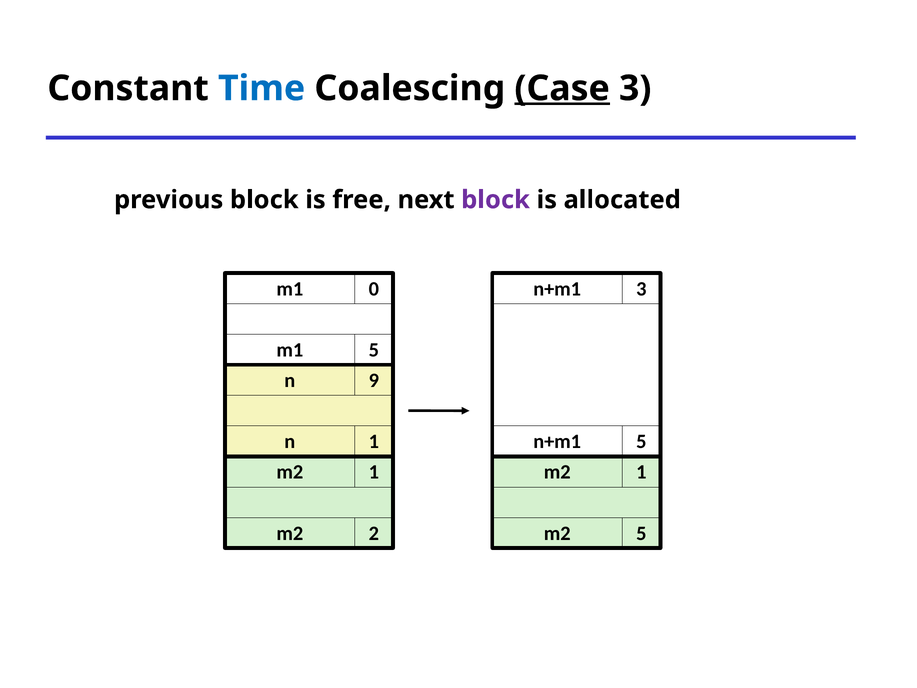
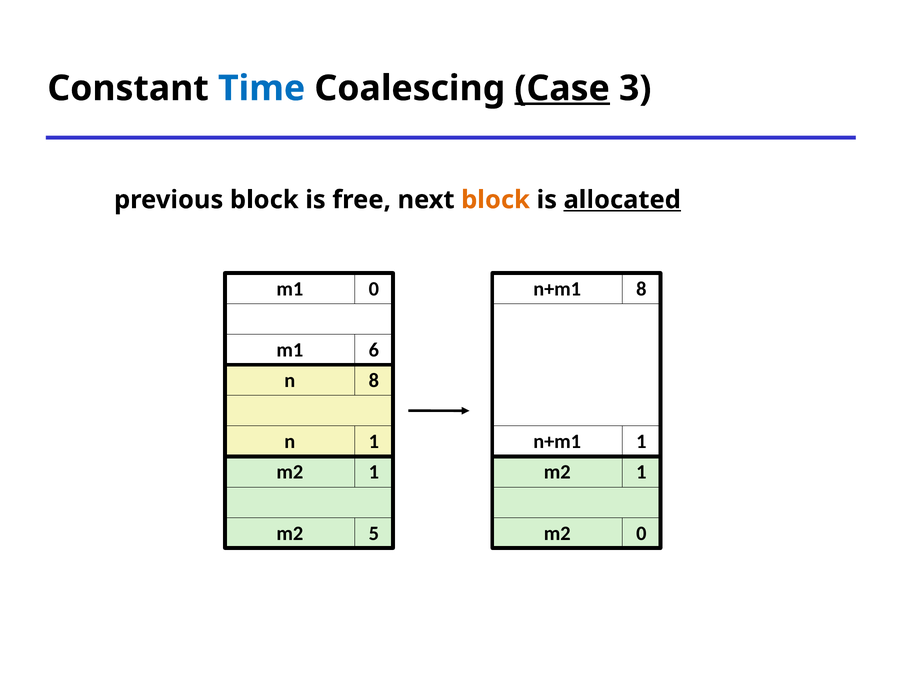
block at (496, 200) colour: purple -> orange
allocated underline: none -> present
n+m1 3: 3 -> 8
m1 5: 5 -> 6
n 9: 9 -> 8
n+m1 5: 5 -> 1
2: 2 -> 5
m2 5: 5 -> 0
